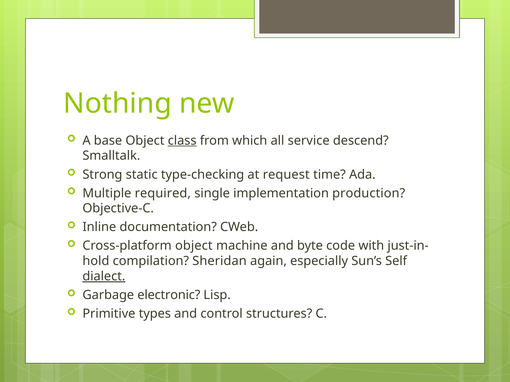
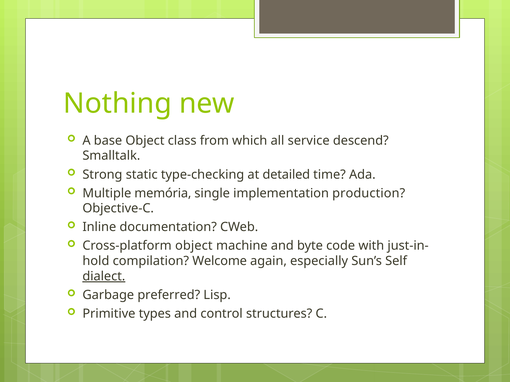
class underline: present -> none
request: request -> detailed
required: required -> memória
Sheridan: Sheridan -> Welcome
electronic: electronic -> preferred
